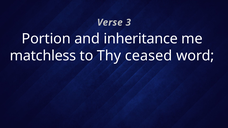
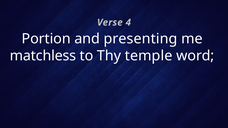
3: 3 -> 4
inheritance: inheritance -> presenting
ceased: ceased -> temple
